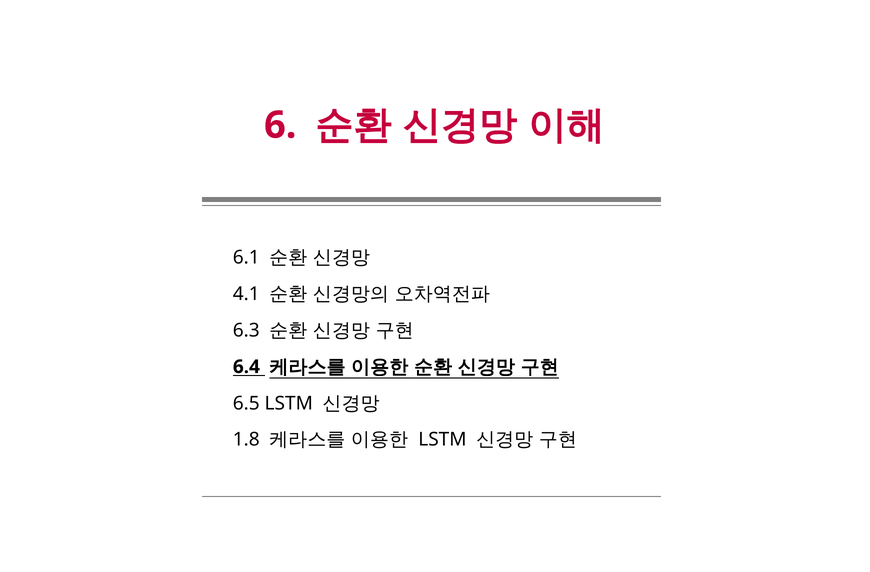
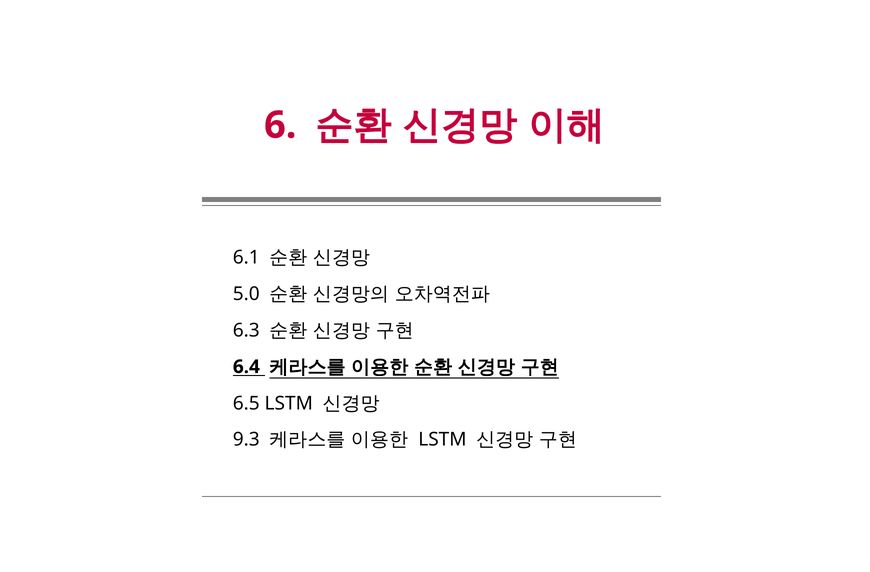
4.1: 4.1 -> 5.0
1.8: 1.8 -> 9.3
